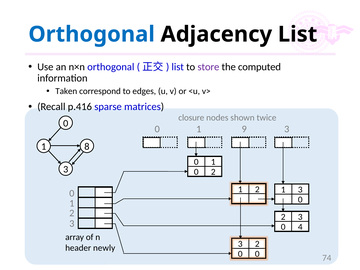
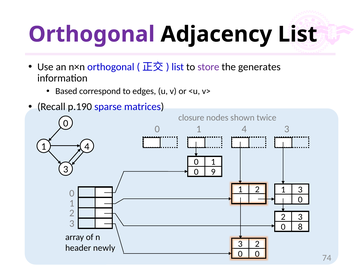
Orthogonal at (92, 34) colour: blue -> purple
computed: computed -> generates
Taken: Taken -> Based
p.416: p.416 -> p.190
9 at (244, 129): 9 -> 4
8 at (87, 147): 8 -> 4
2 at (213, 172): 2 -> 9
4: 4 -> 8
